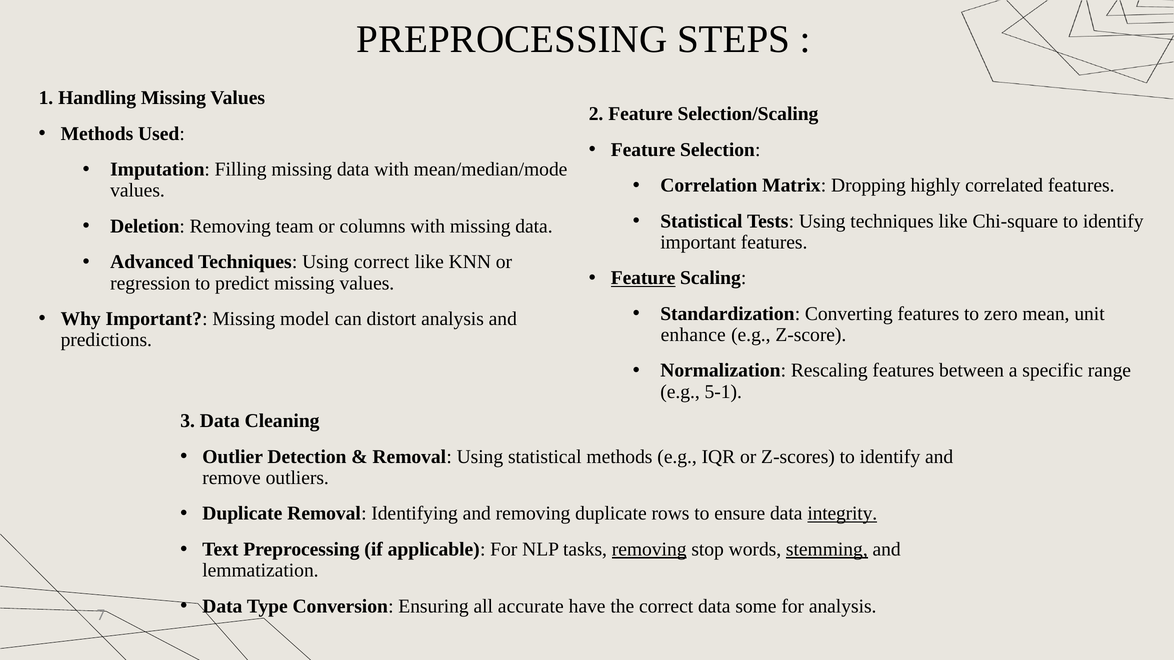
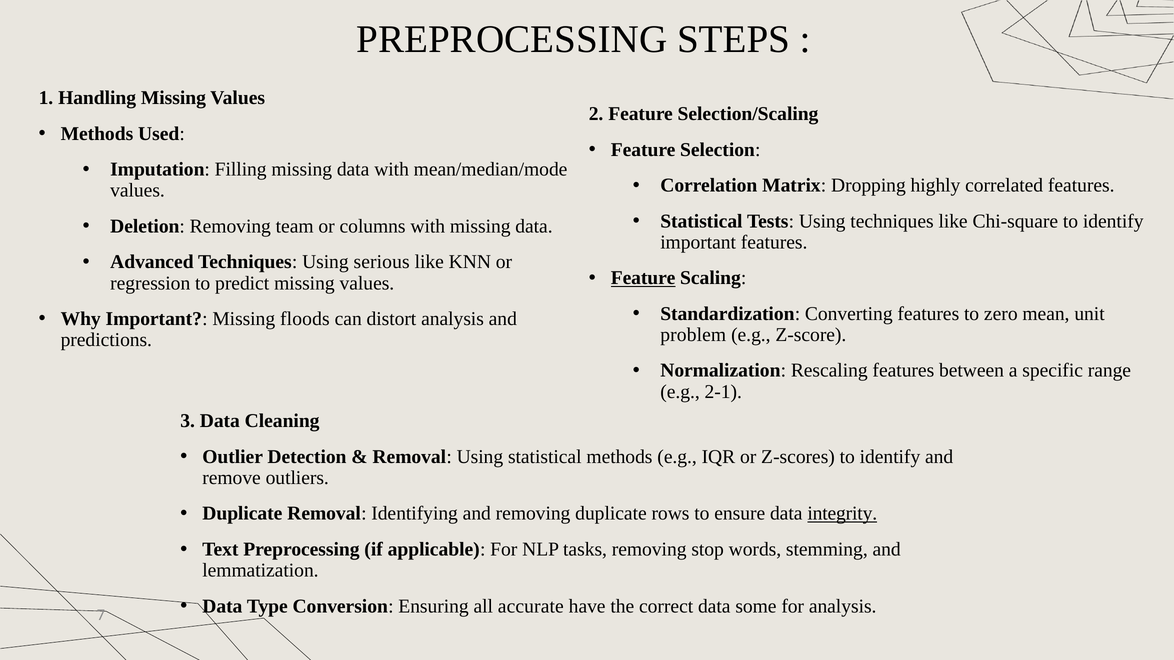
Using correct: correct -> serious
model: model -> floods
enhance: enhance -> problem
5-1: 5-1 -> 2-1
removing at (649, 550) underline: present -> none
stemming underline: present -> none
